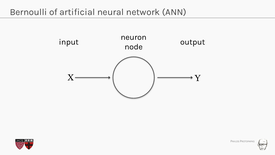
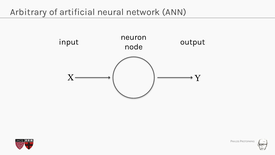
Bernoulli: Bernoulli -> Arbitrary
